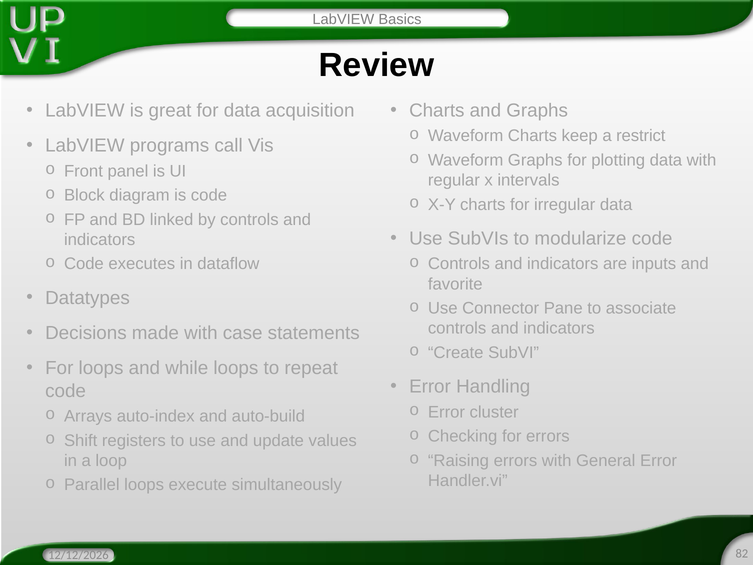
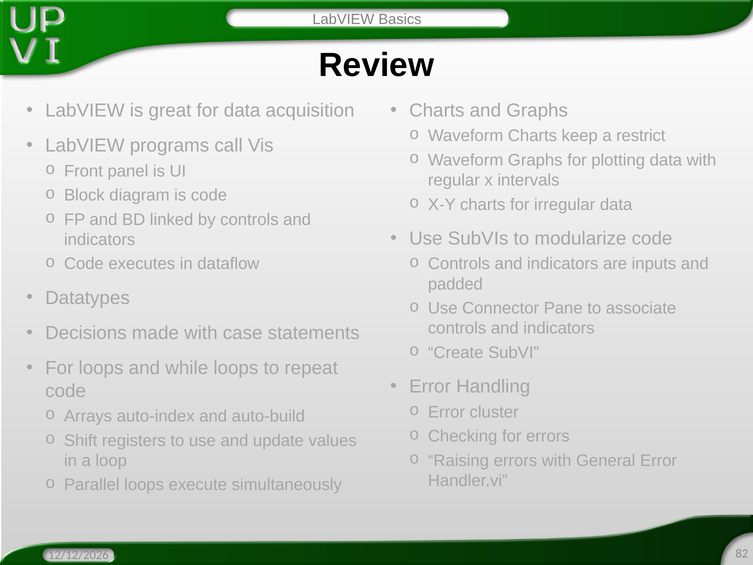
favorite: favorite -> padded
